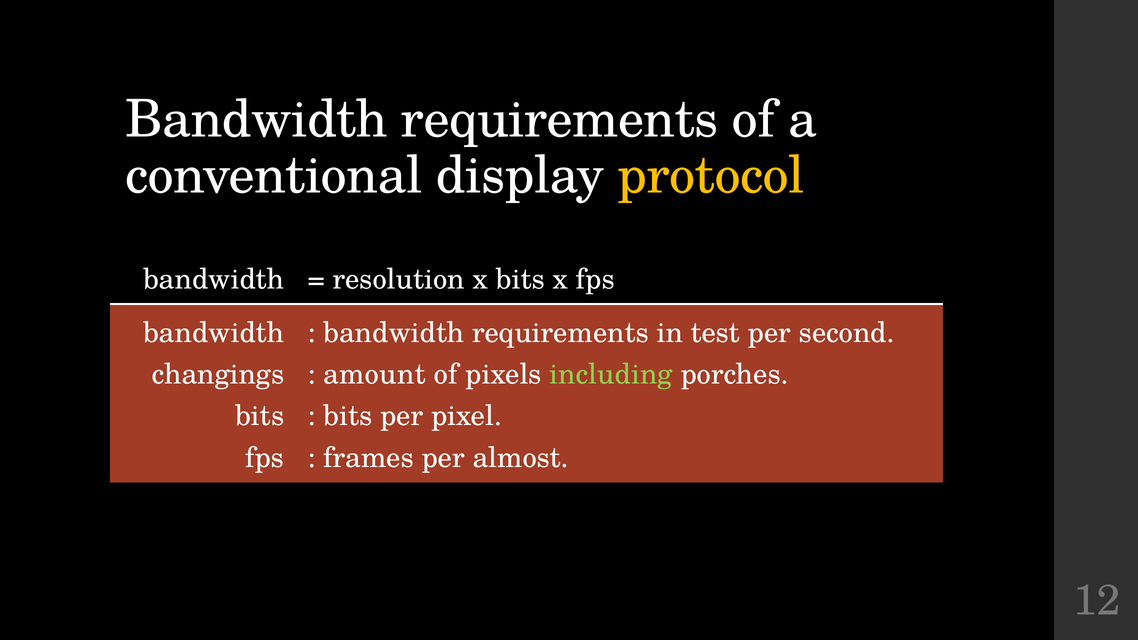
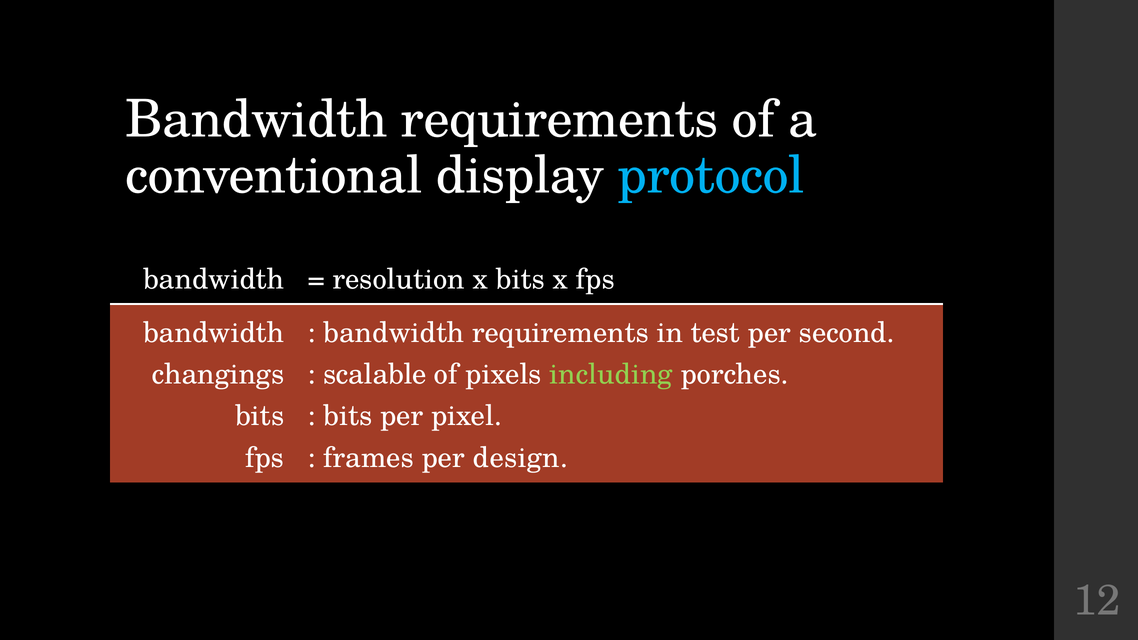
protocol colour: yellow -> light blue
amount: amount -> scalable
almost: almost -> design
